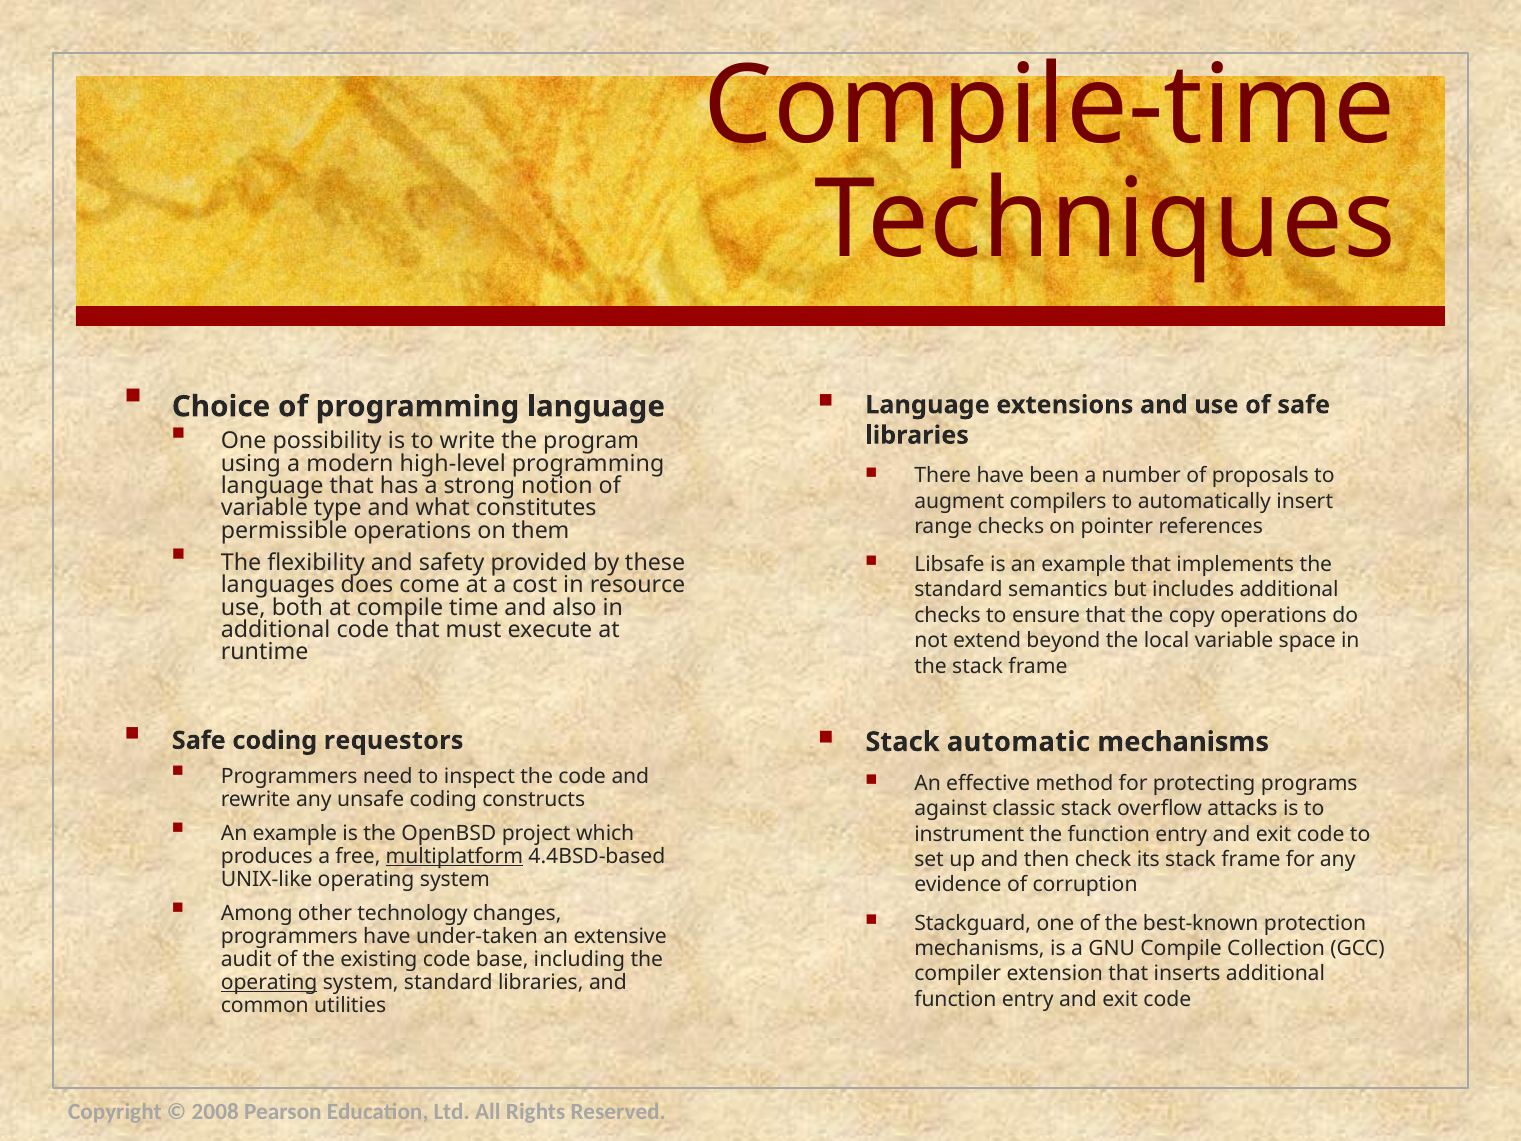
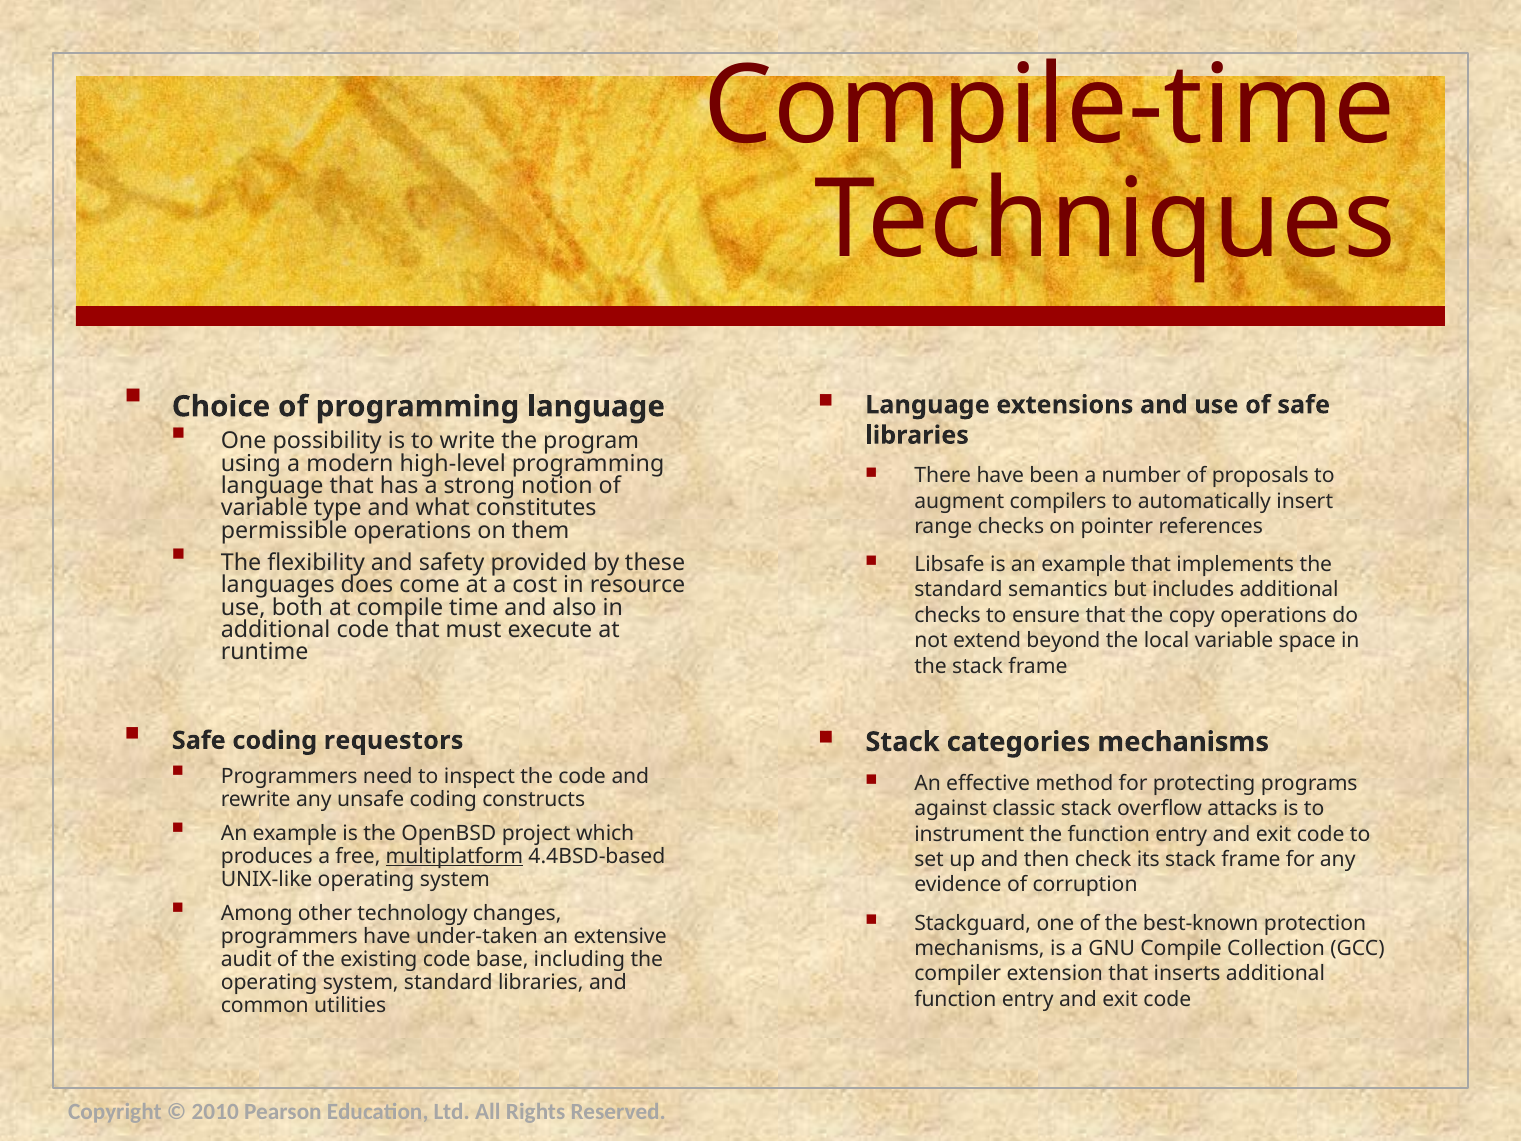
automatic: automatic -> categories
operating at (269, 982) underline: present -> none
2008: 2008 -> 2010
